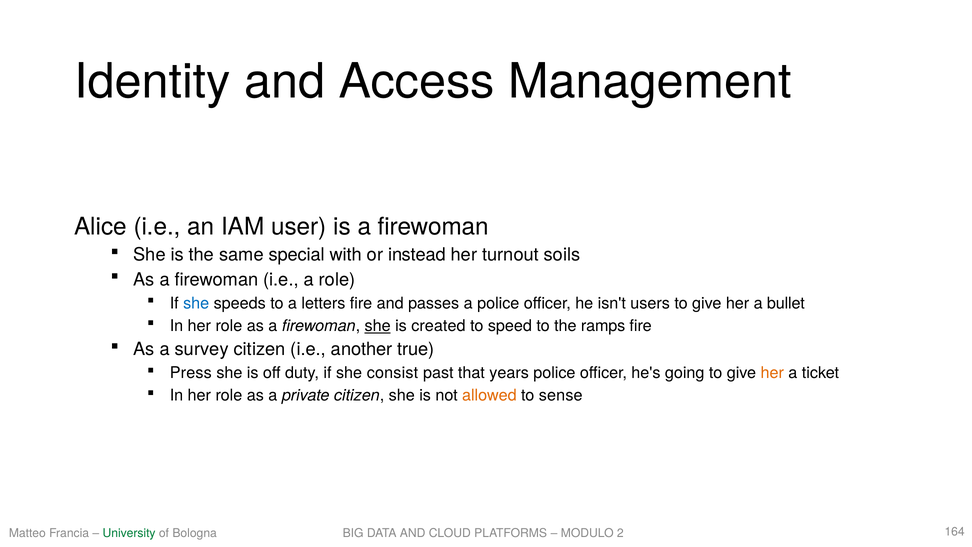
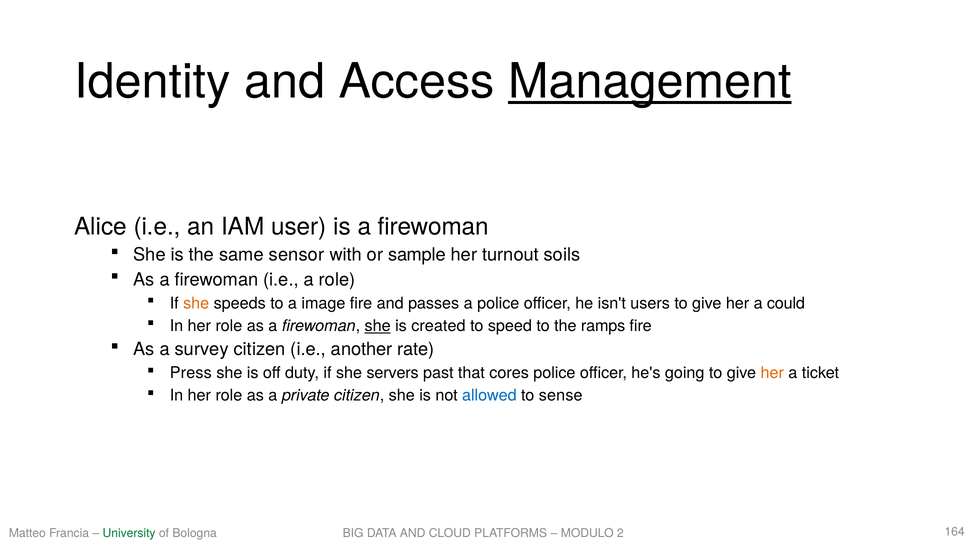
Management underline: none -> present
special: special -> sensor
instead: instead -> sample
she at (196, 303) colour: blue -> orange
letters: letters -> image
bullet: bullet -> could
true: true -> rate
consist: consist -> servers
years: years -> cores
allowed colour: orange -> blue
